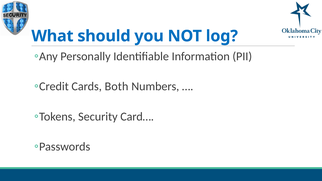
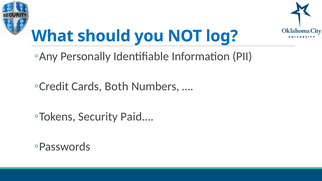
Card…: Card… -> Paid…
